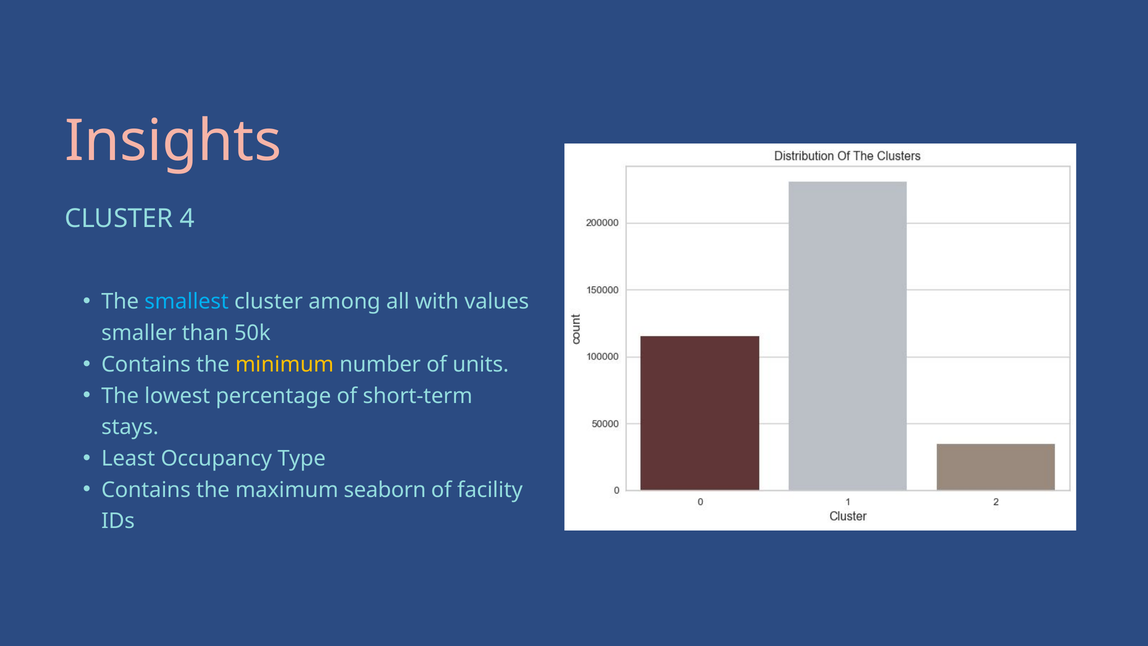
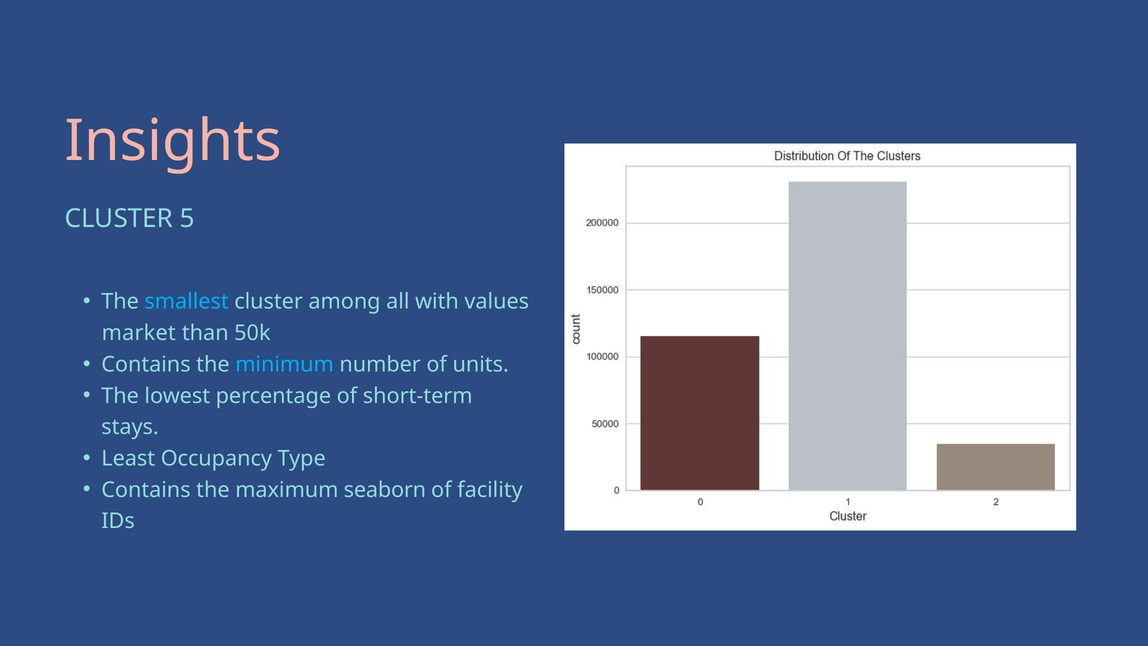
4: 4 -> 5
smaller: smaller -> market
minimum colour: yellow -> light blue
